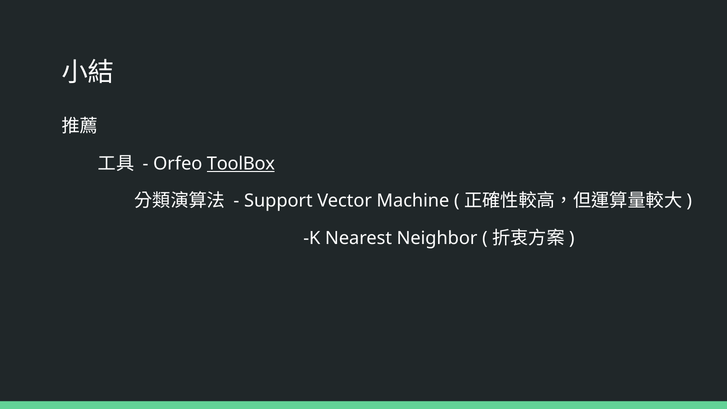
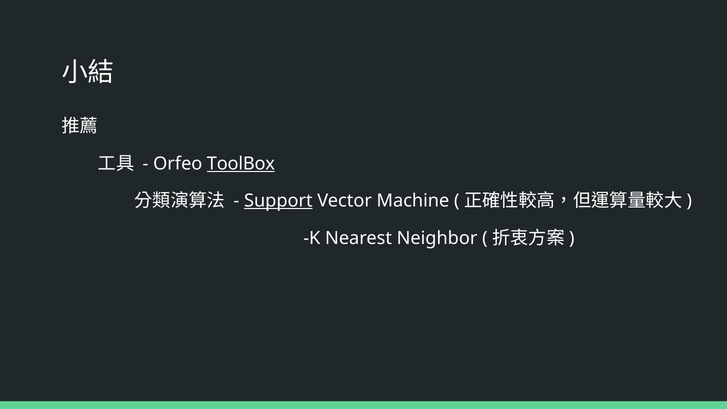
Support underline: none -> present
